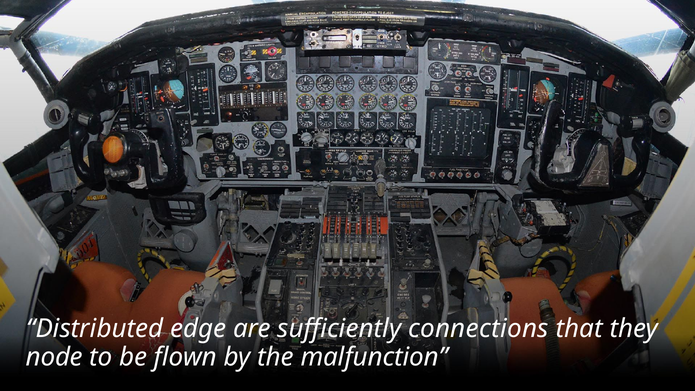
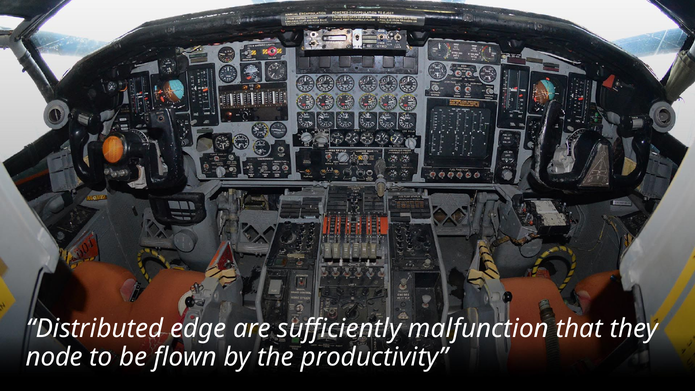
connections: connections -> malfunction
malfunction: malfunction -> productivity
